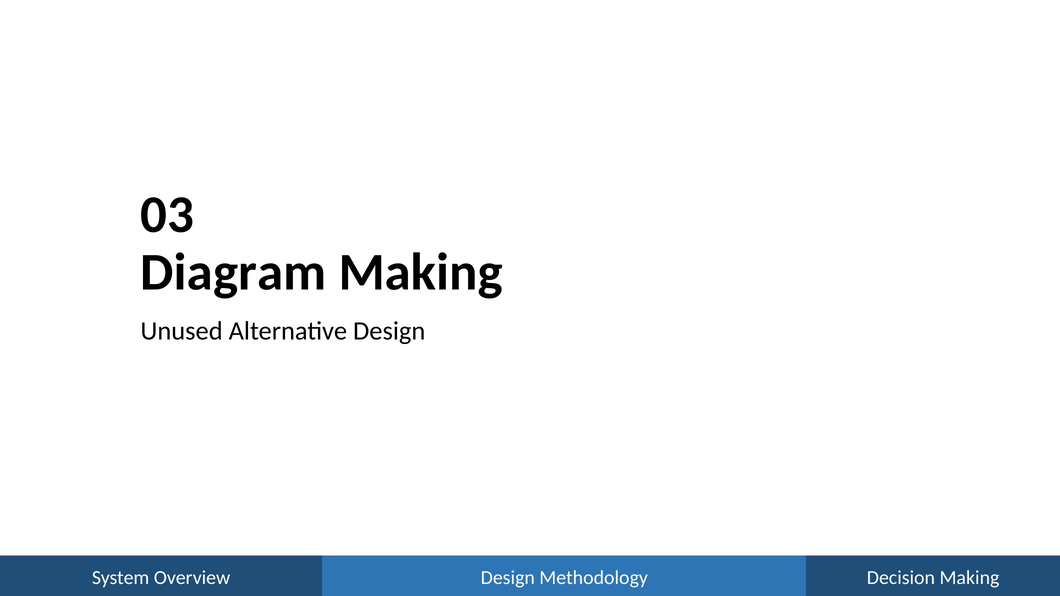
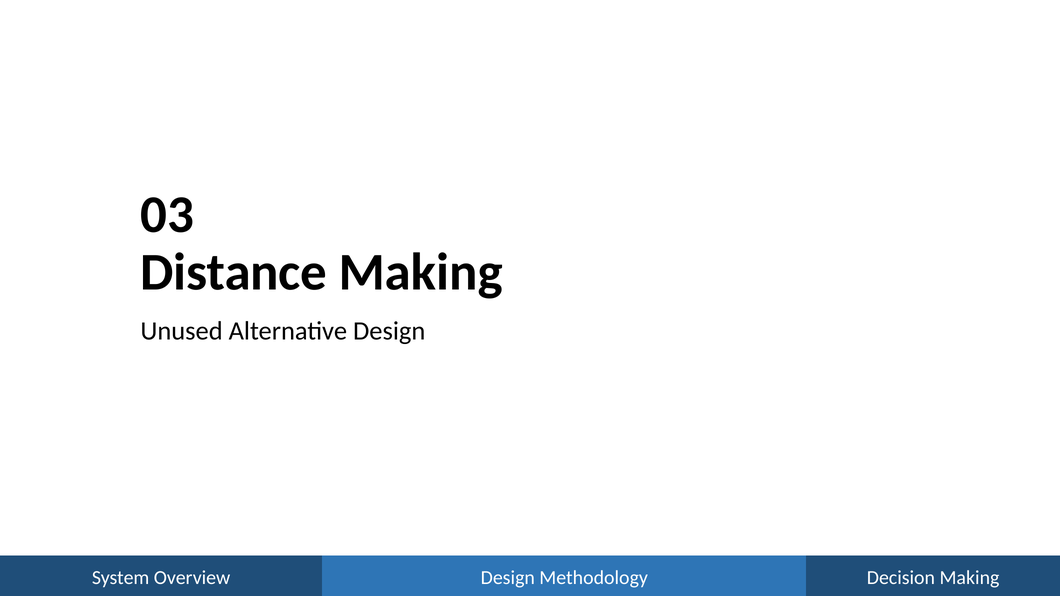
Diagram at (233, 272): Diagram -> Distance
